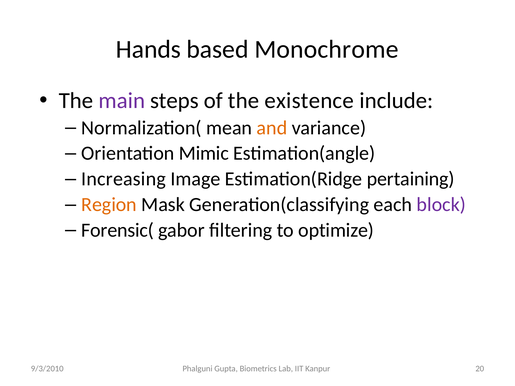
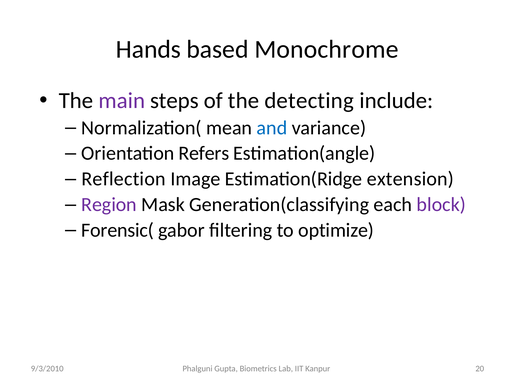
existence: existence -> detecting
and colour: orange -> blue
Mimic: Mimic -> Refers
Increasing: Increasing -> Reflection
pertaining: pertaining -> extension
Region colour: orange -> purple
